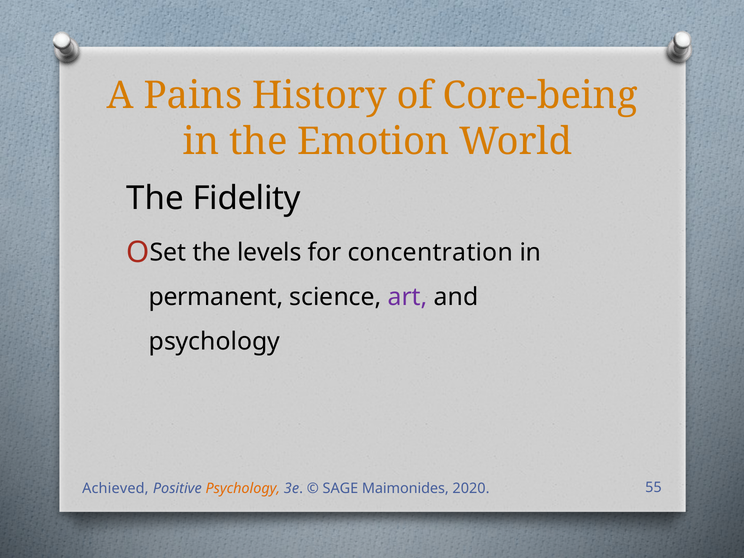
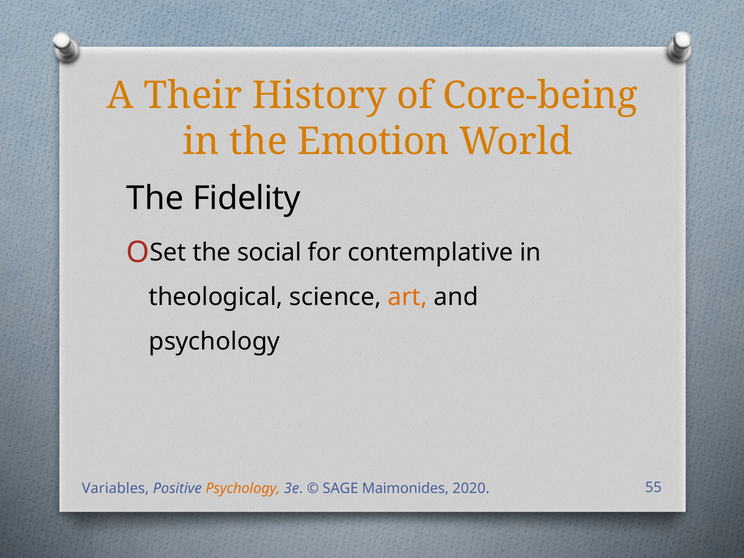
Pains: Pains -> Their
levels: levels -> social
concentration: concentration -> contemplative
permanent: permanent -> theological
art colour: purple -> orange
Achieved: Achieved -> Variables
